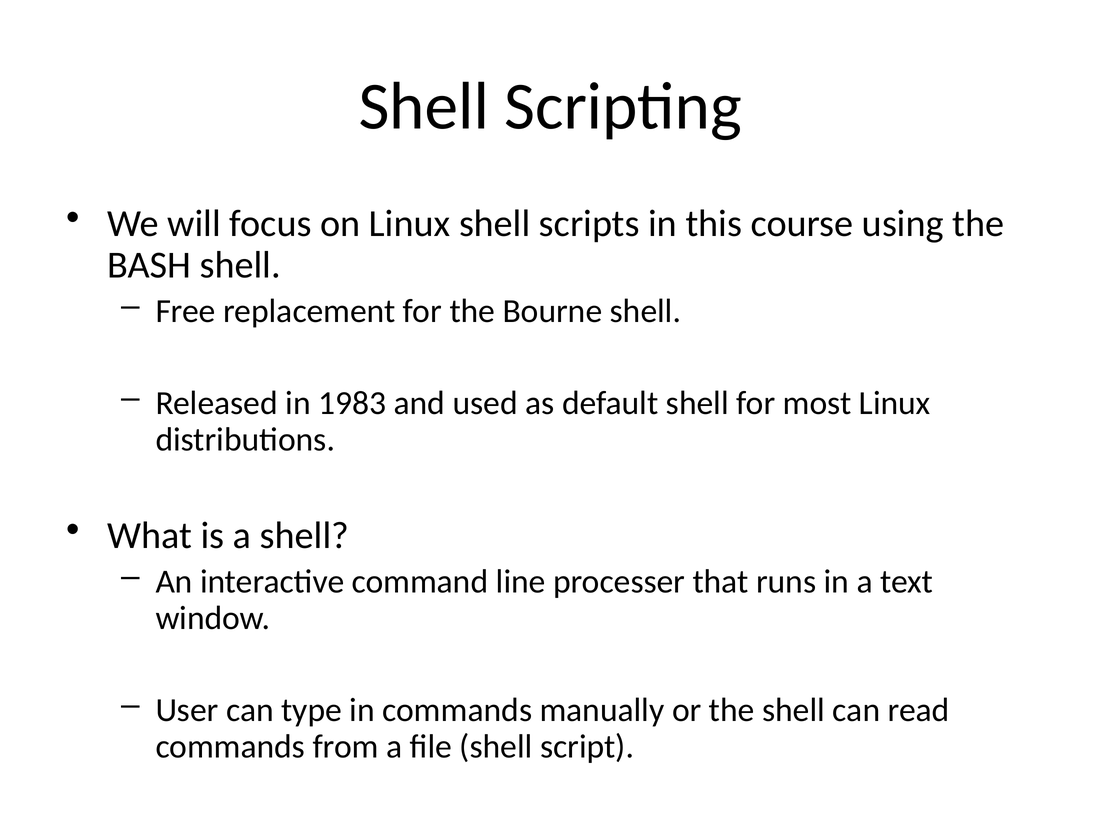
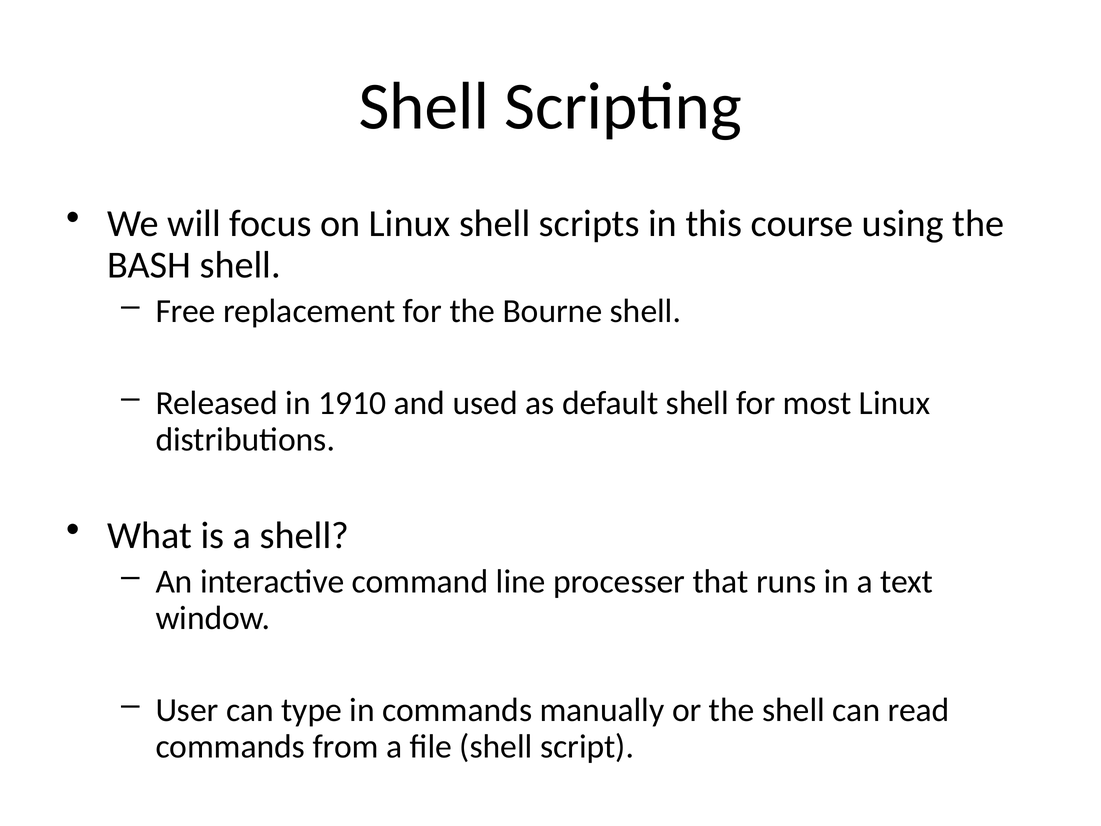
1983: 1983 -> 1910
